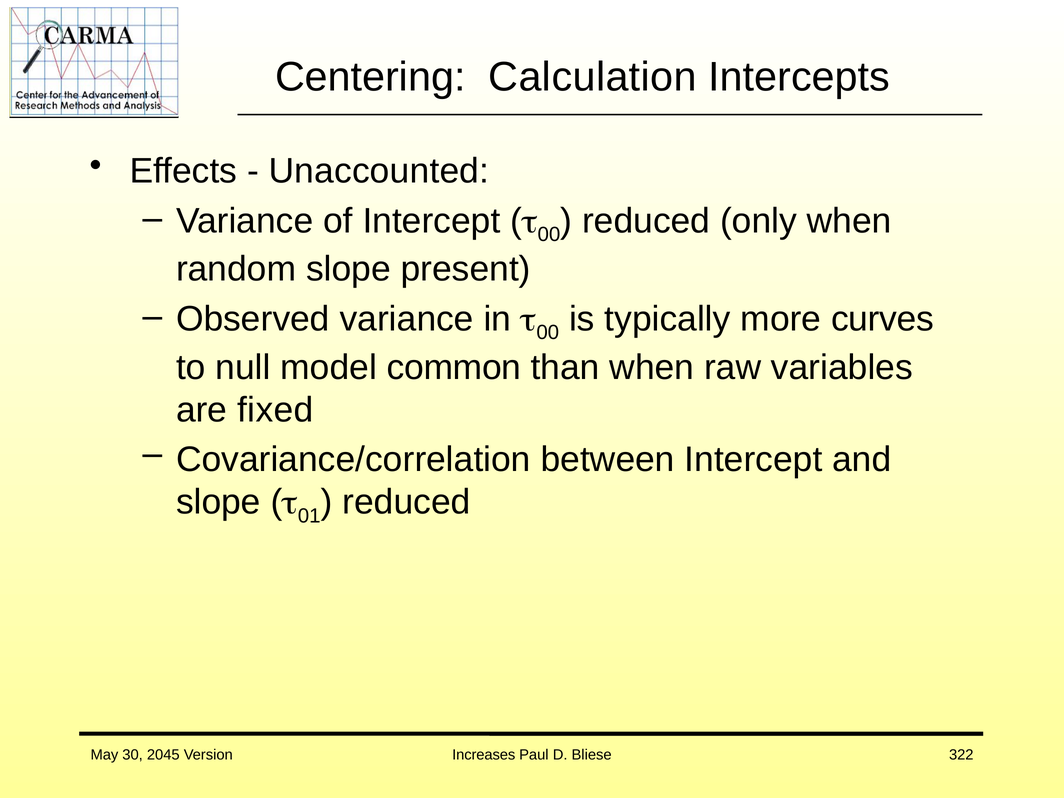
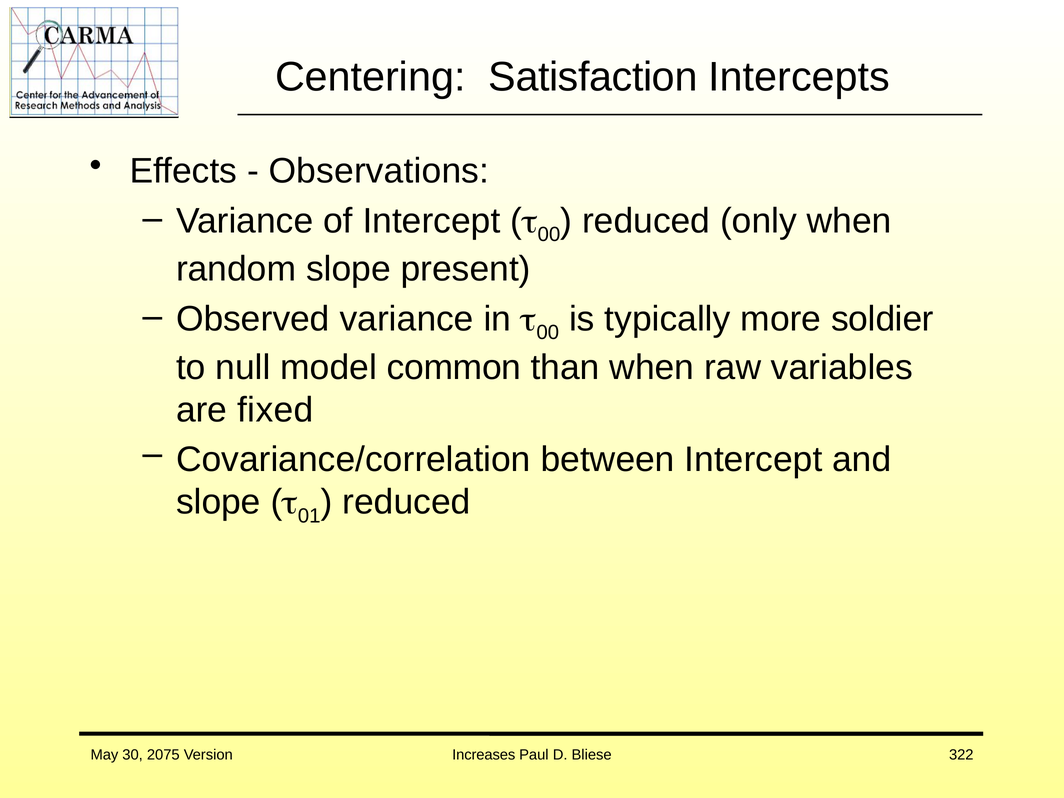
Calculation: Calculation -> Satisfaction
Unaccounted: Unaccounted -> Observations
curves: curves -> soldier
2045: 2045 -> 2075
